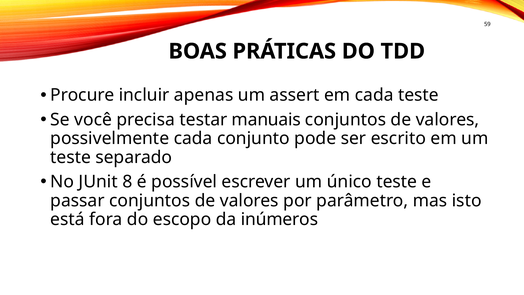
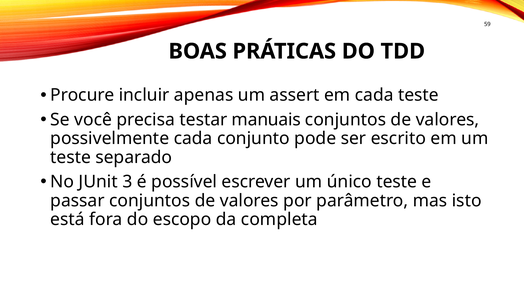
8: 8 -> 3
inúmeros: inúmeros -> completa
